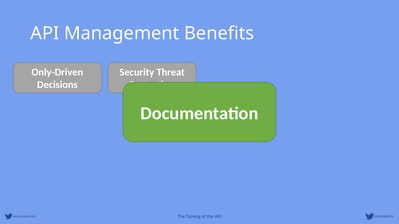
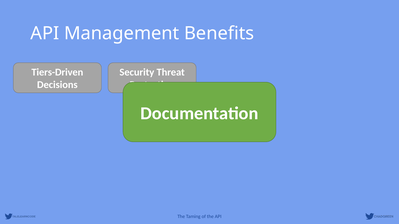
Only-Driven: Only-Driven -> Tiers-Driven
